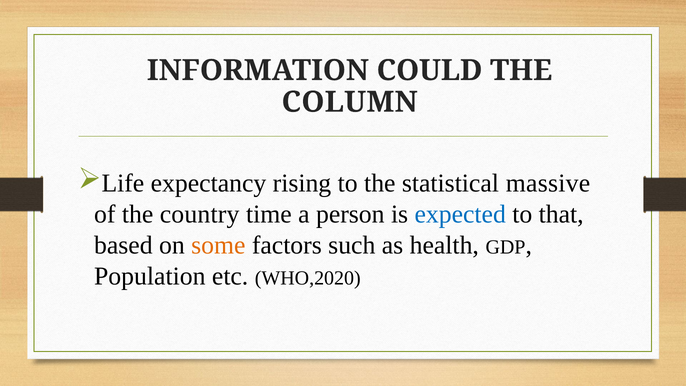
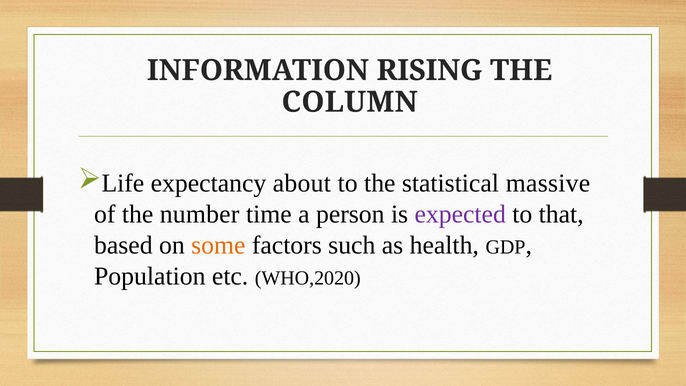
COULD: COULD -> RISING
rising: rising -> about
country: country -> number
expected colour: blue -> purple
